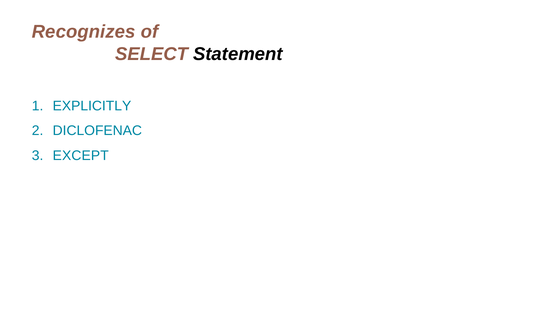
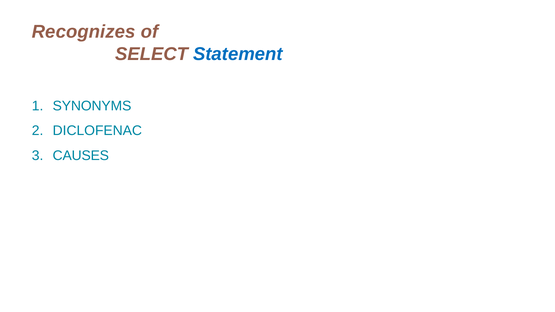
Statement colour: black -> blue
EXPLICITLY: EXPLICITLY -> SYNONYMS
EXCEPT: EXCEPT -> CAUSES
